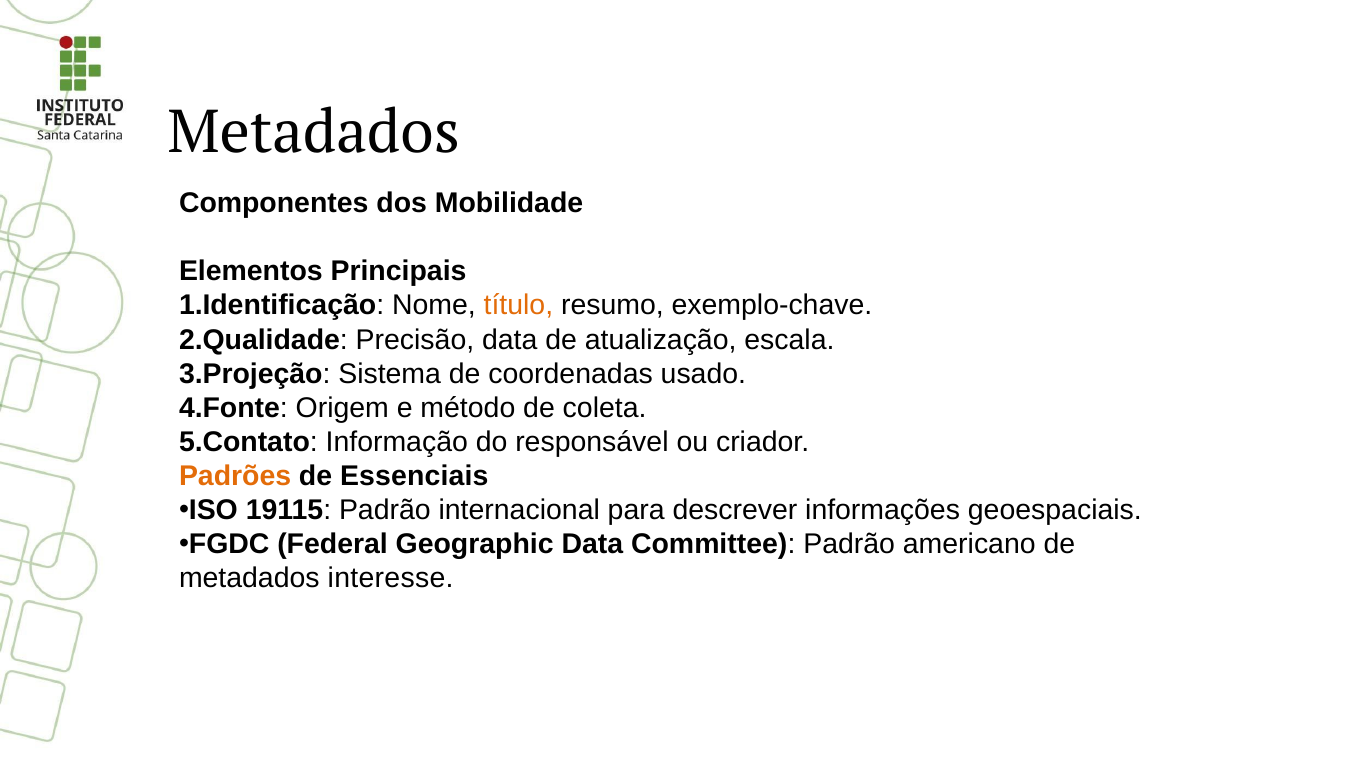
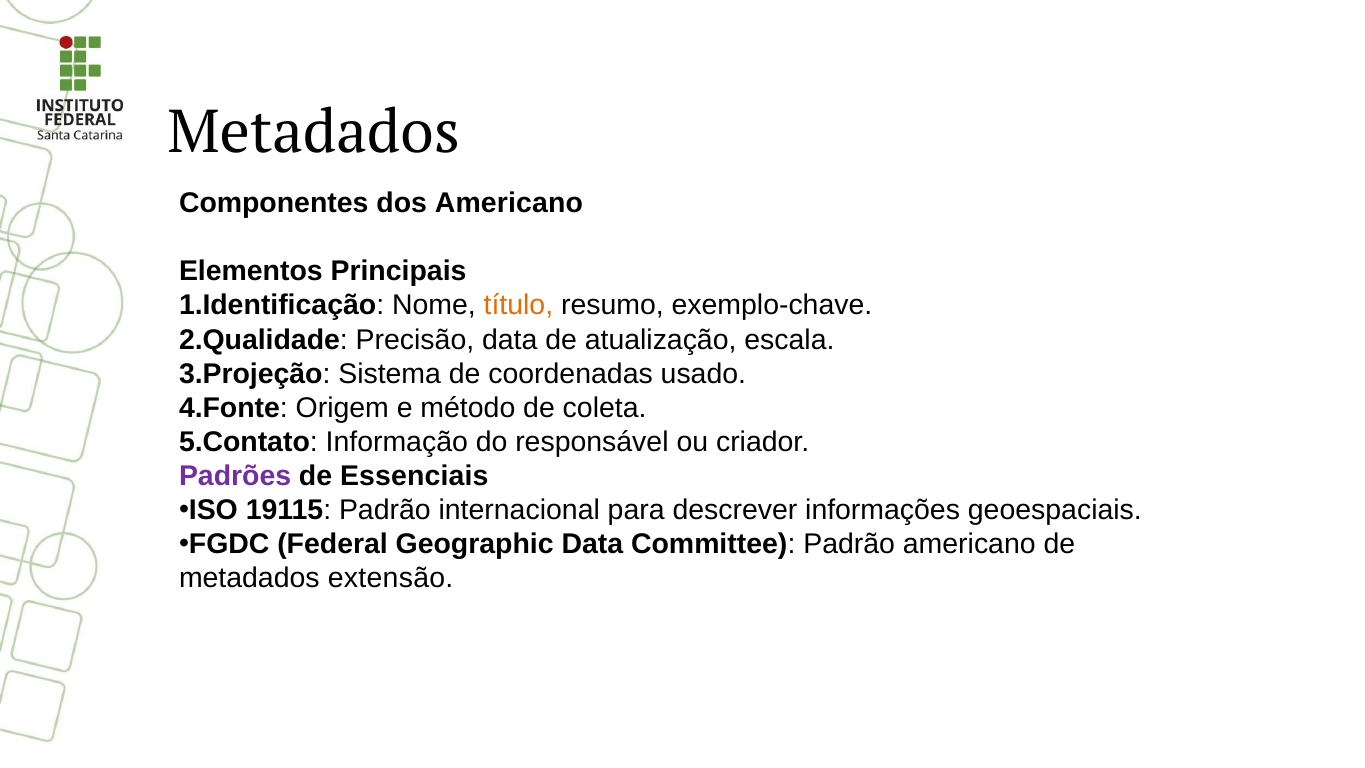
dos Mobilidade: Mobilidade -> Americano
Padrões colour: orange -> purple
interesse: interesse -> extensão
